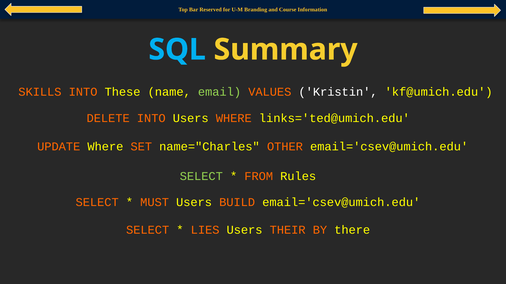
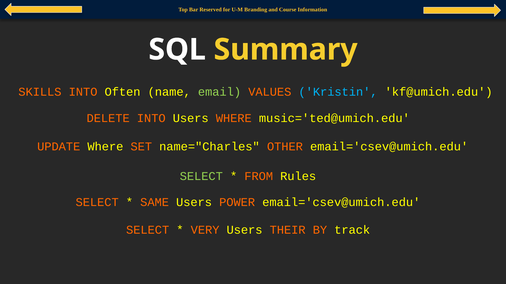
SQL colour: light blue -> white
These: These -> Often
Kristin colour: white -> light blue
links='ted@umich.edu: links='ted@umich.edu -> music='ted@umich.edu
MUST: MUST -> SAME
BUILD: BUILD -> POWER
LIES: LIES -> VERY
there: there -> track
